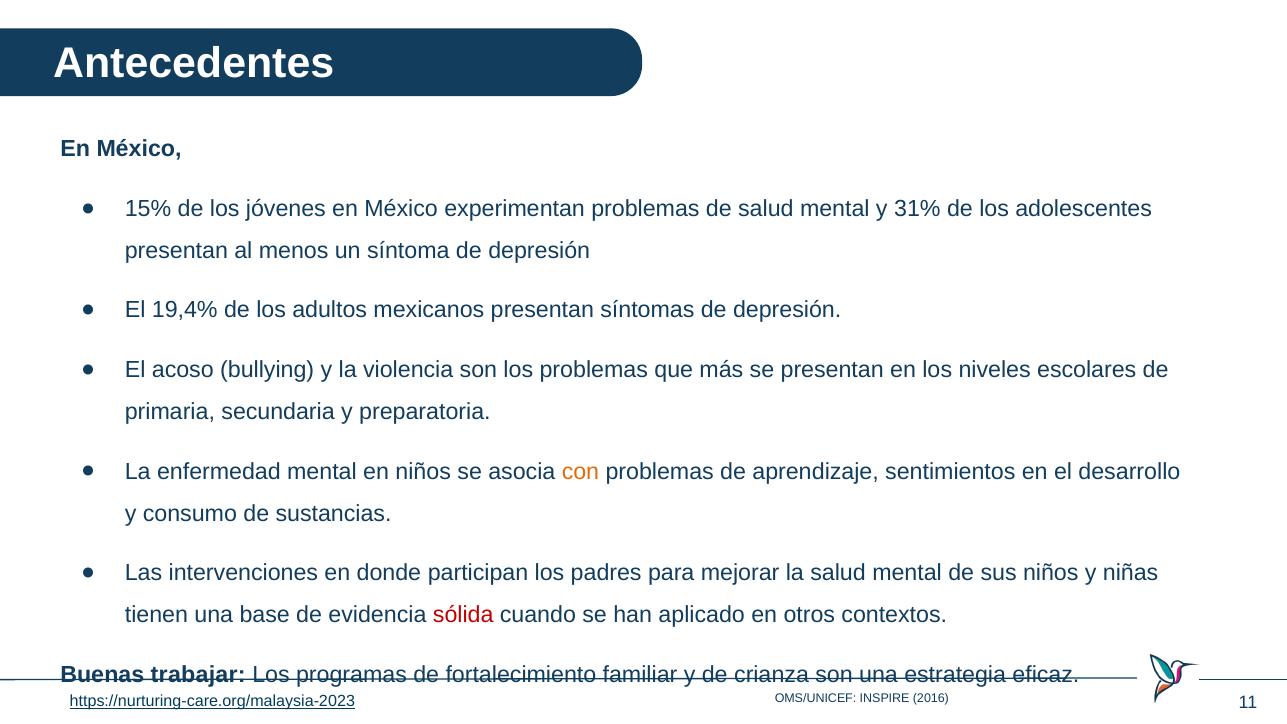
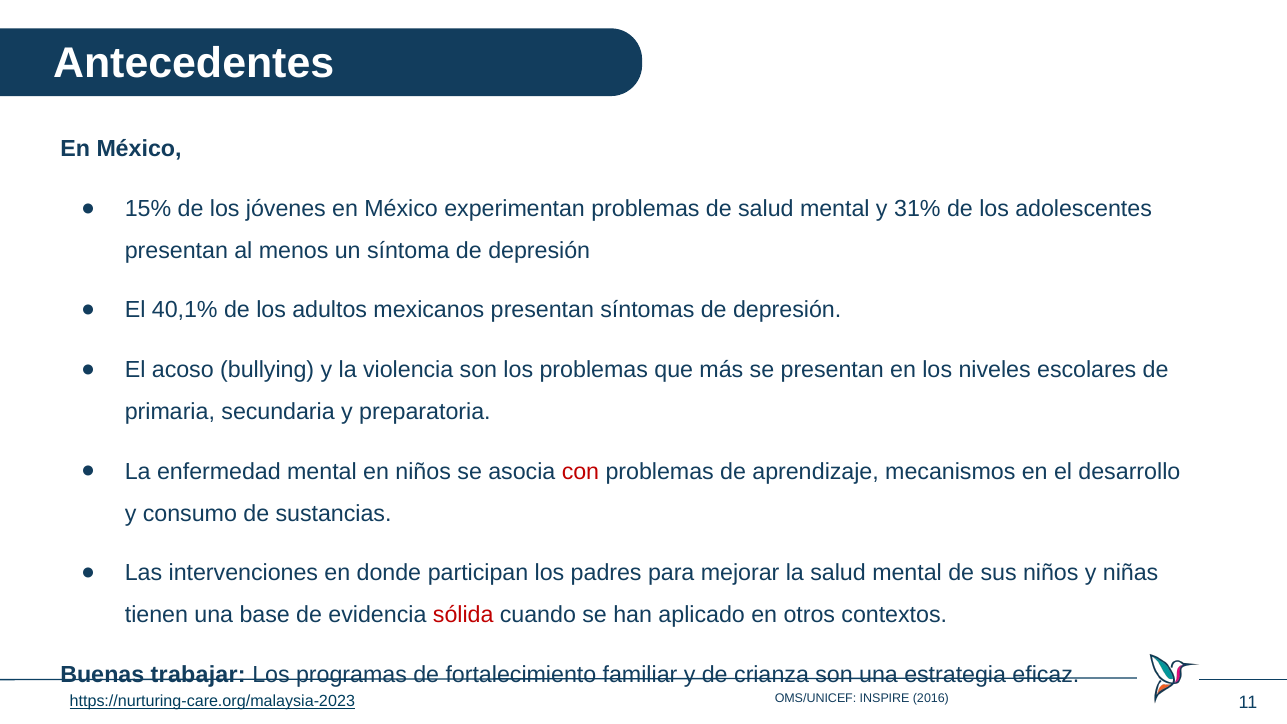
19,4%: 19,4% -> 40,1%
con colour: orange -> red
sentimientos: sentimientos -> mecanismos
